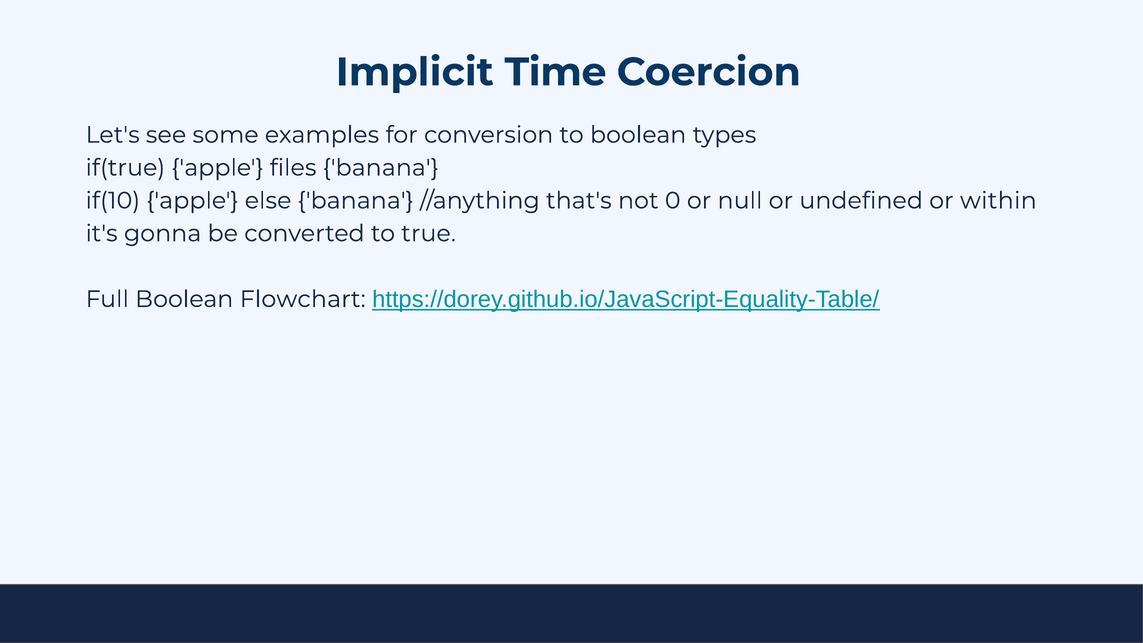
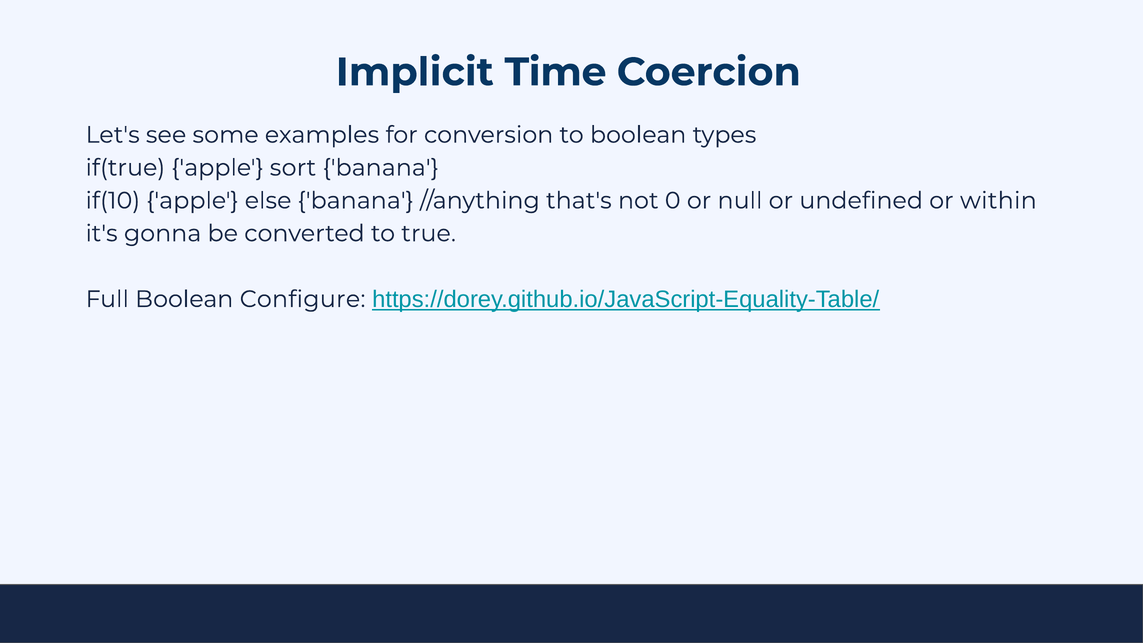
files: files -> sort
Flowchart: Flowchart -> Configure
